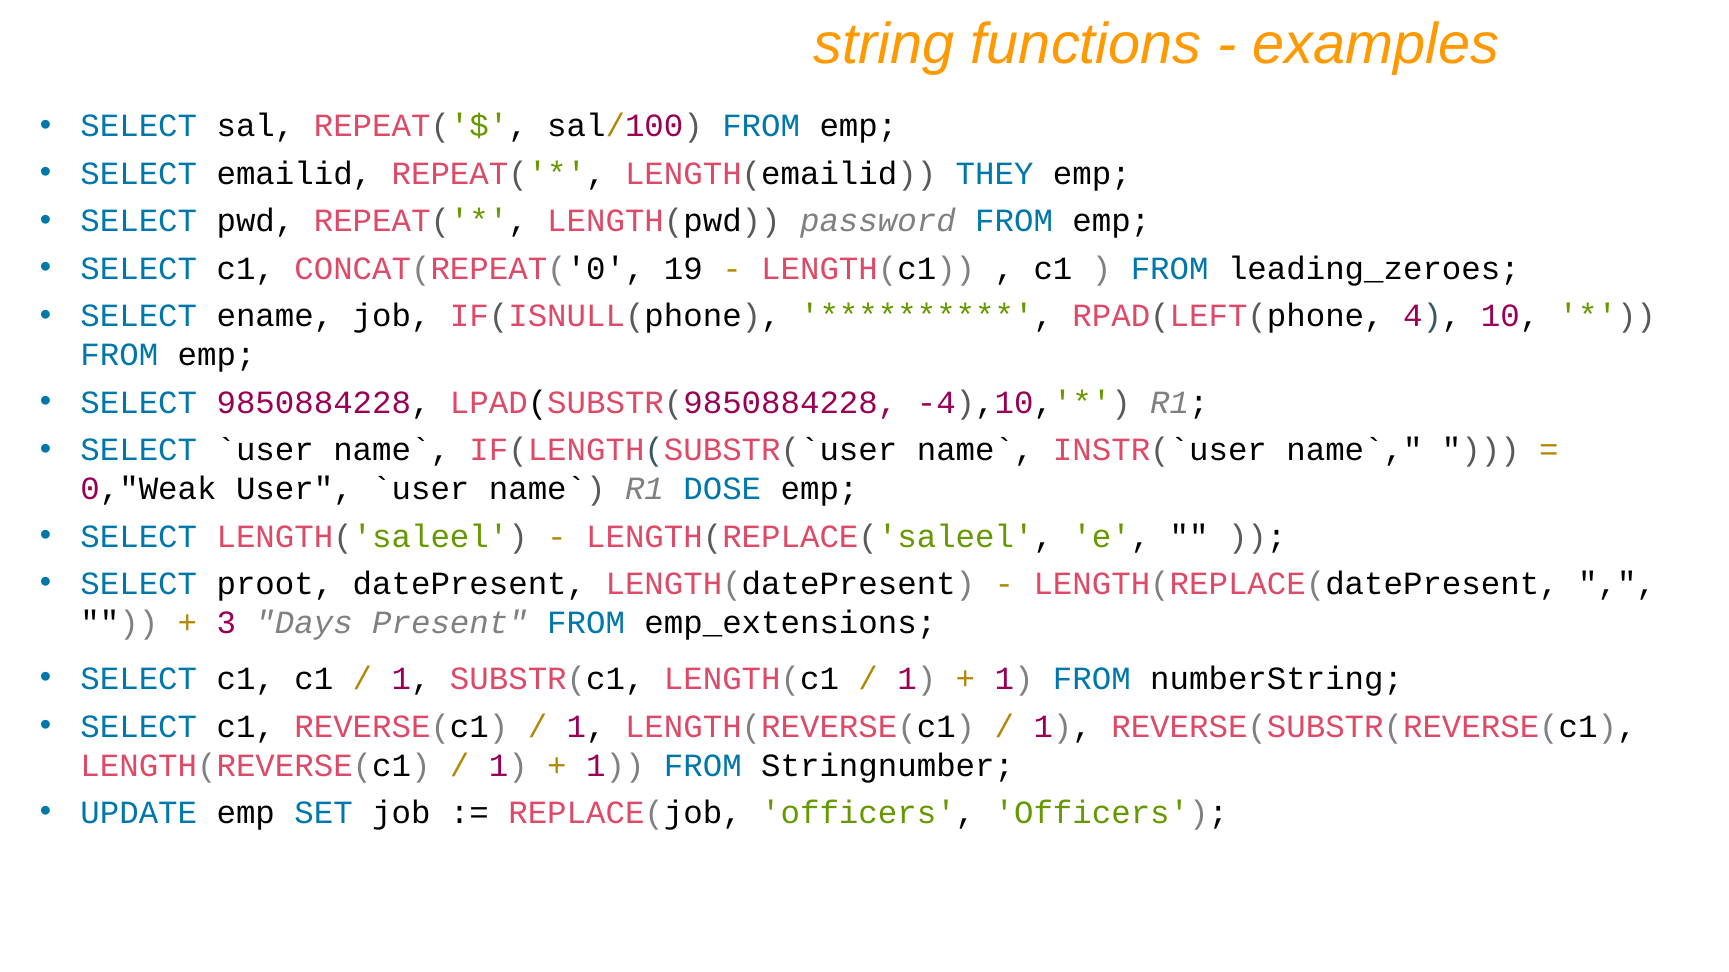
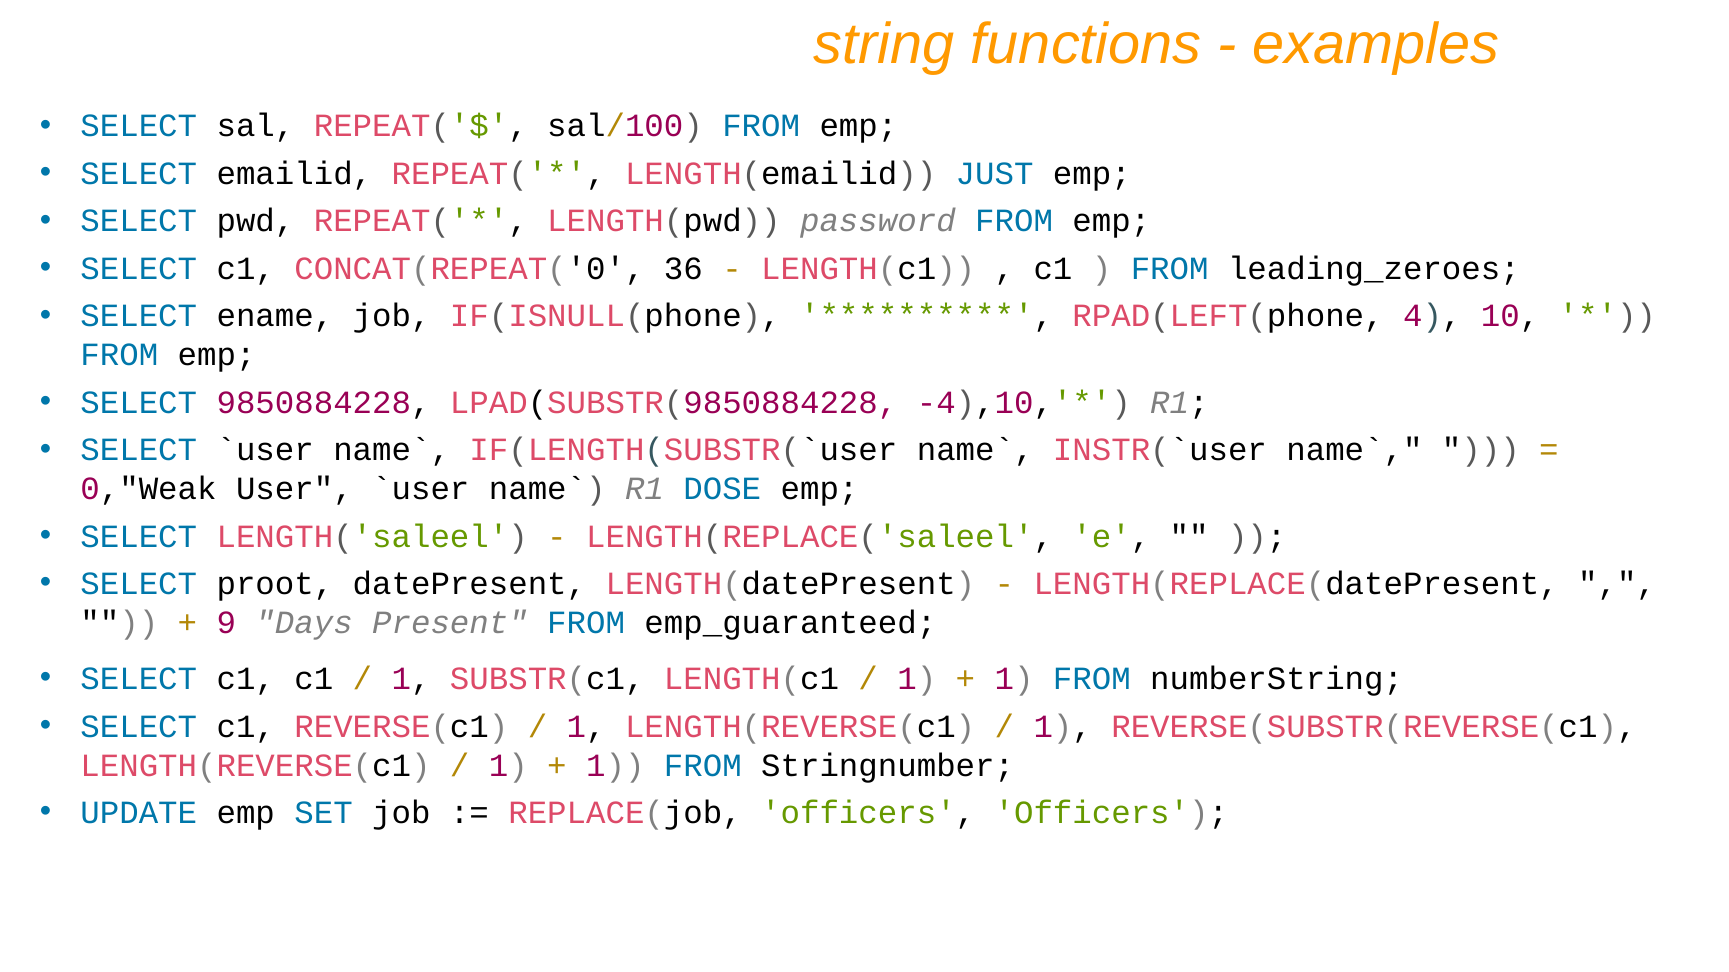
THEY: THEY -> JUST
19: 19 -> 36
3: 3 -> 9
emp_extensions: emp_extensions -> emp_guaranteed
